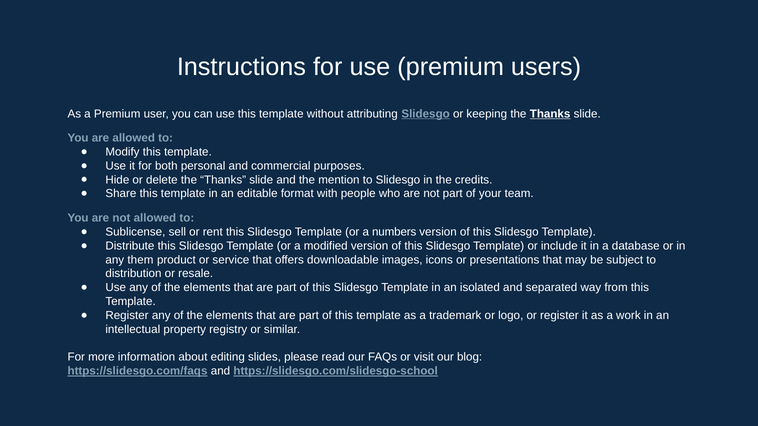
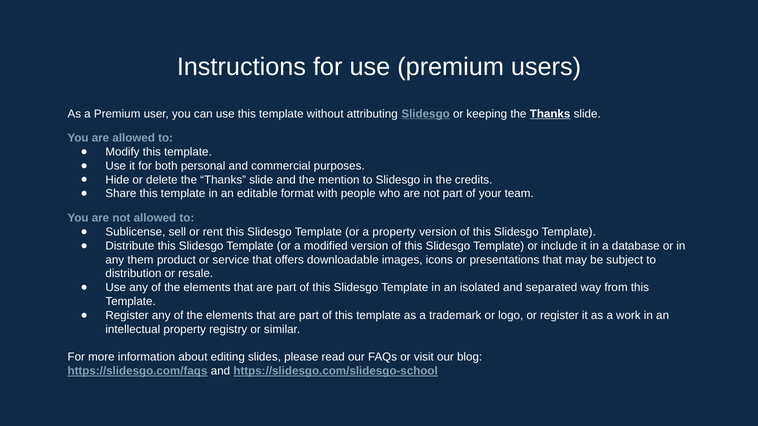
a numbers: numbers -> property
